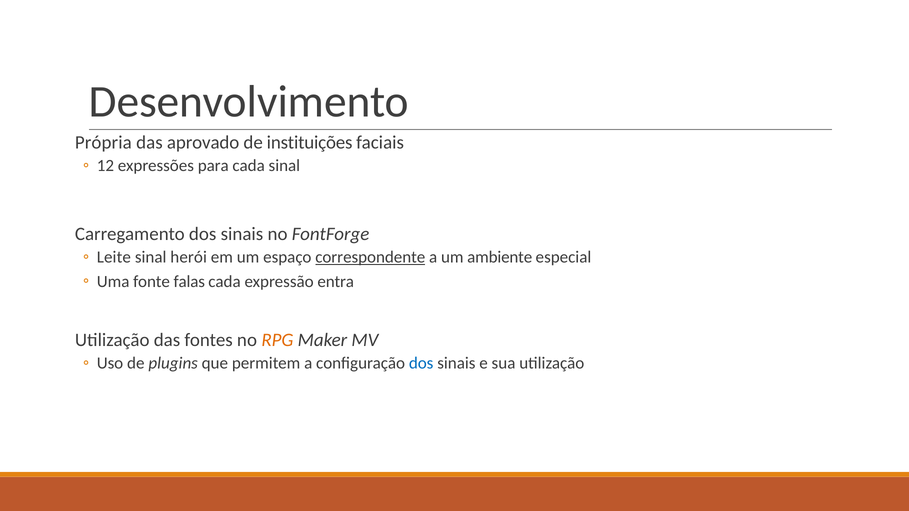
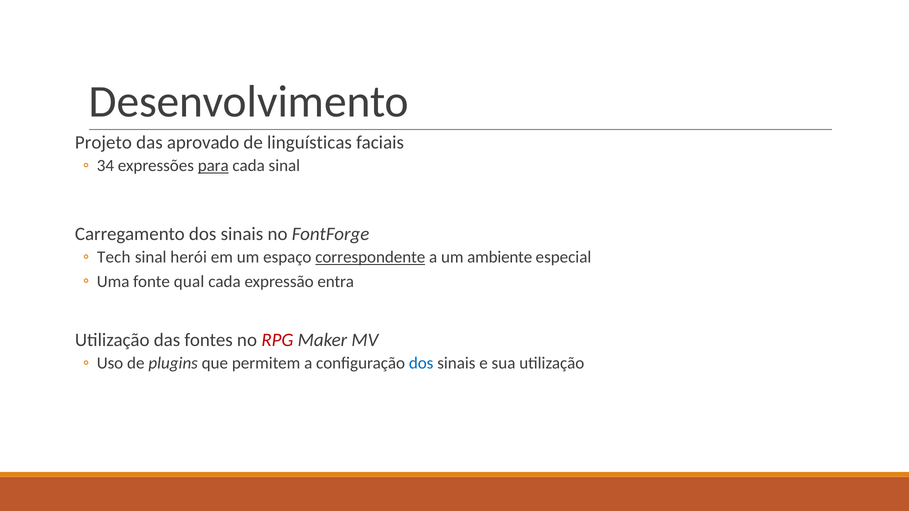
Própria: Própria -> Projeto
instituições: instituições -> linguísticas
12: 12 -> 34
para underline: none -> present
Leite: Leite -> Tech
falas: falas -> qual
RPG colour: orange -> red
